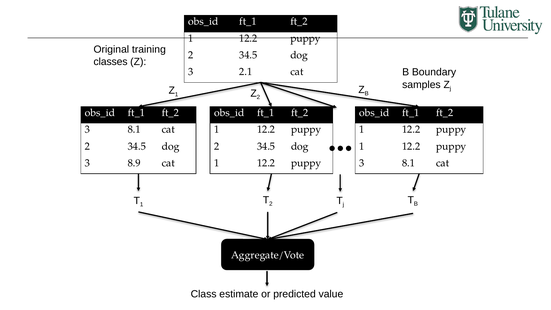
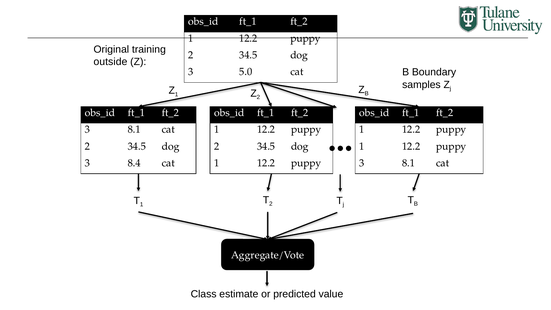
classes: classes -> outside
2.1: 2.1 -> 5.0
8.9: 8.9 -> 8.4
